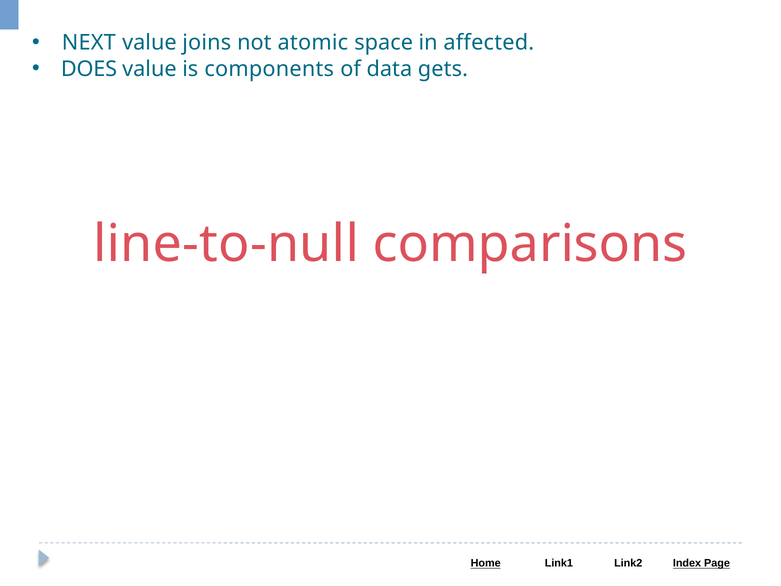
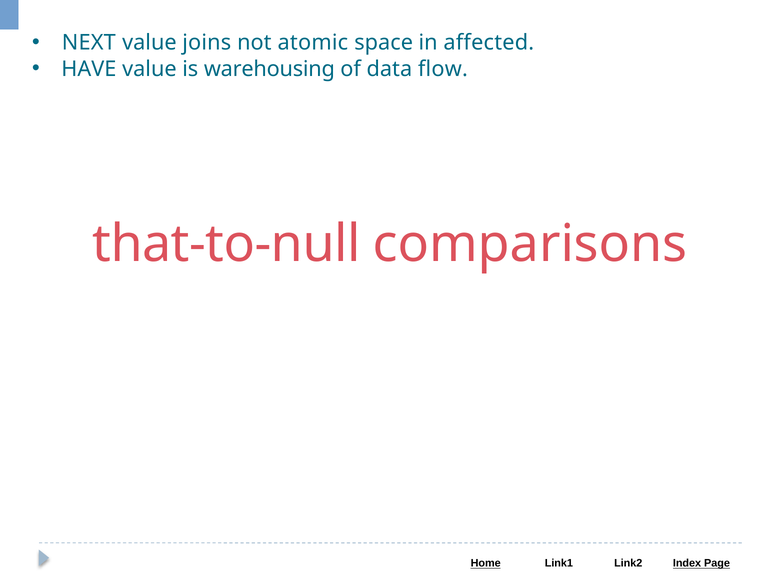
DOES: DOES -> HAVE
components: components -> warehousing
gets: gets -> flow
line-to-null: line-to-null -> that-to-null
